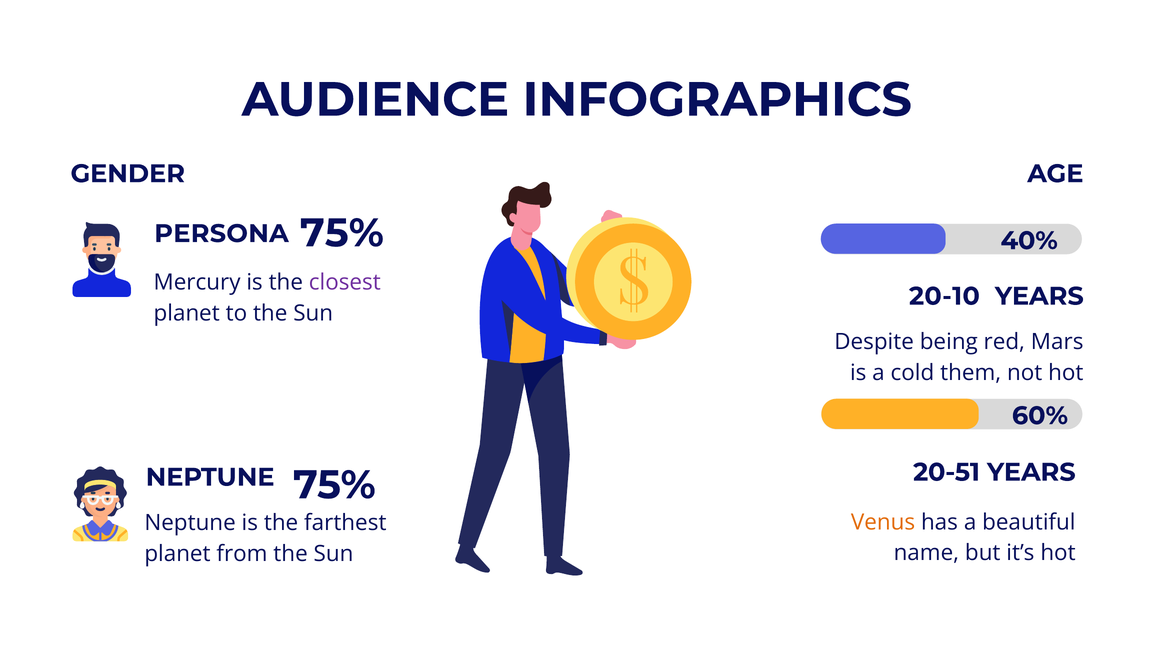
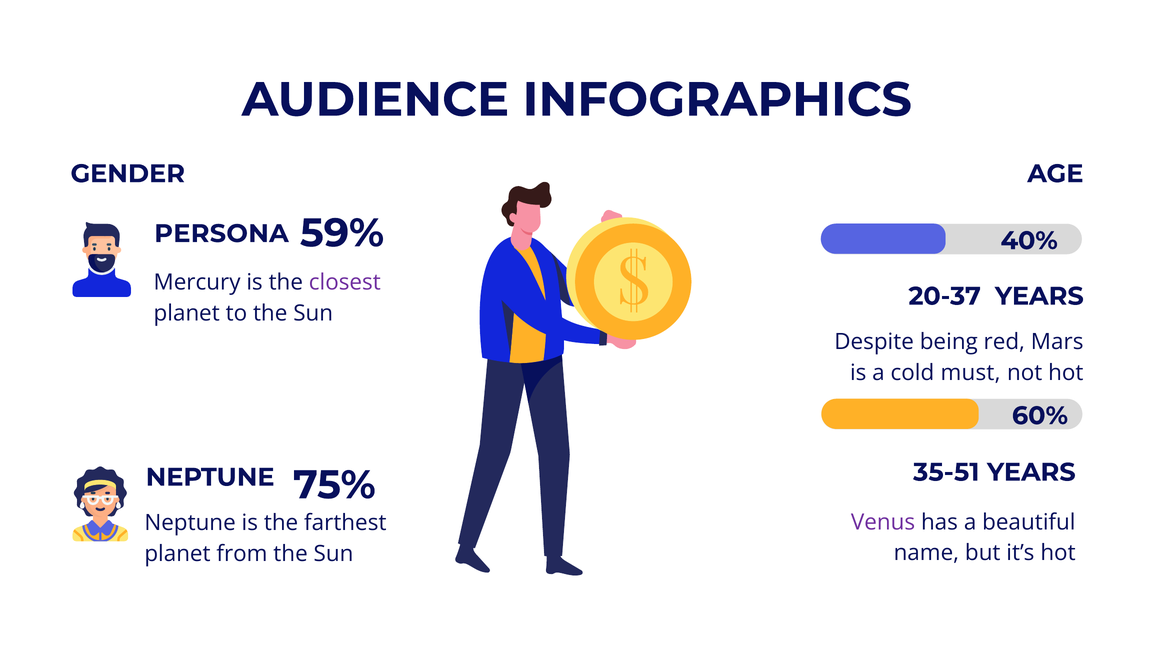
75% at (342, 233): 75% -> 59%
20-10: 20-10 -> 20-37
them: them -> must
20-51: 20-51 -> 35-51
Venus colour: orange -> purple
